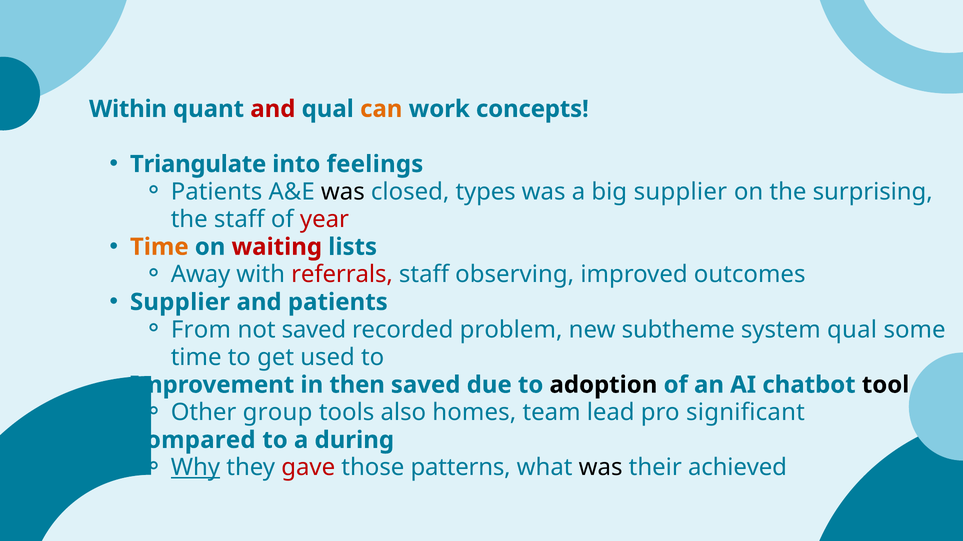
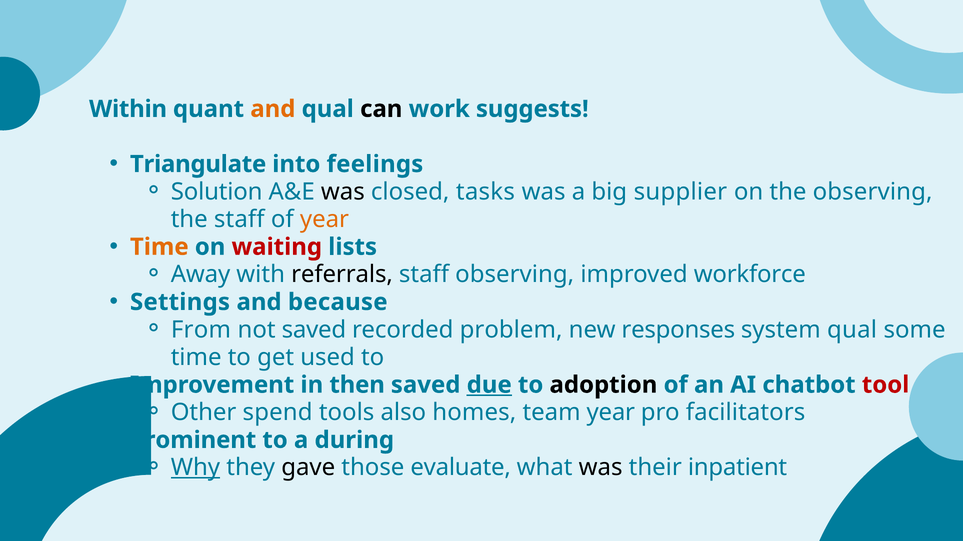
and at (273, 109) colour: red -> orange
can colour: orange -> black
concepts: concepts -> suggests
Patients at (217, 192): Patients -> Solution
types: types -> tasks
the surprising: surprising -> observing
year at (324, 220) colour: red -> orange
referrals colour: red -> black
outcomes: outcomes -> workforce
Supplier at (180, 302): Supplier -> Settings
and patients: patients -> because
subtheme: subtheme -> responses
due underline: none -> present
tool colour: black -> red
group: group -> spend
team lead: lead -> year
significant: significant -> facilitators
Compared: Compared -> Prominent
gave colour: red -> black
patterns: patterns -> evaluate
achieved: achieved -> inpatient
